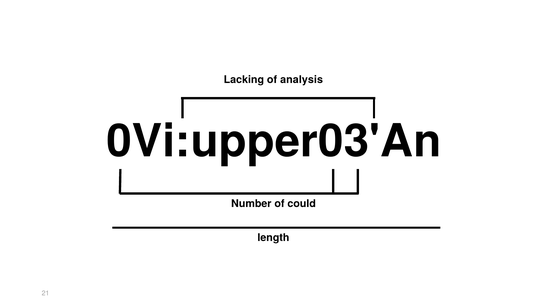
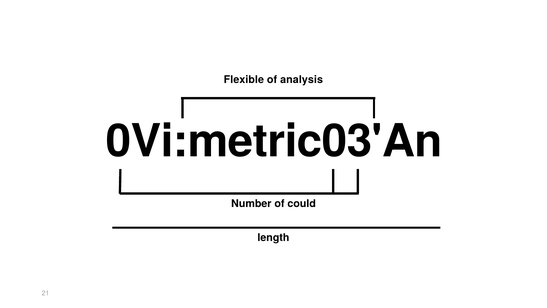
Lacking: Lacking -> Flexible
0Vi:upper03'An: 0Vi:upper03'An -> 0Vi:metric03'An
